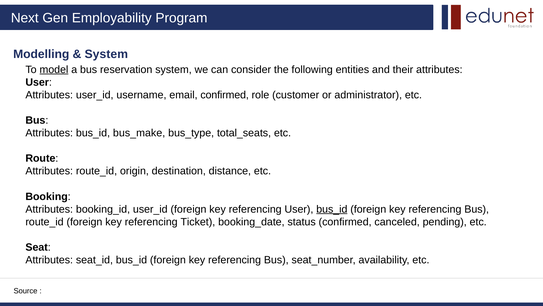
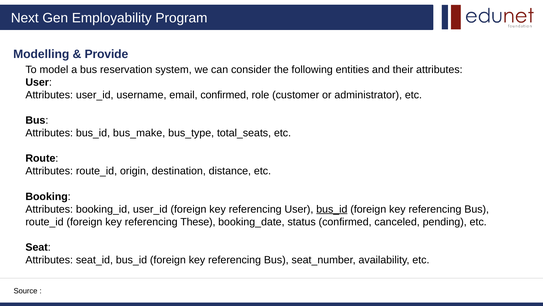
System at (106, 54): System -> Provide
model underline: present -> none
Ticket: Ticket -> These
